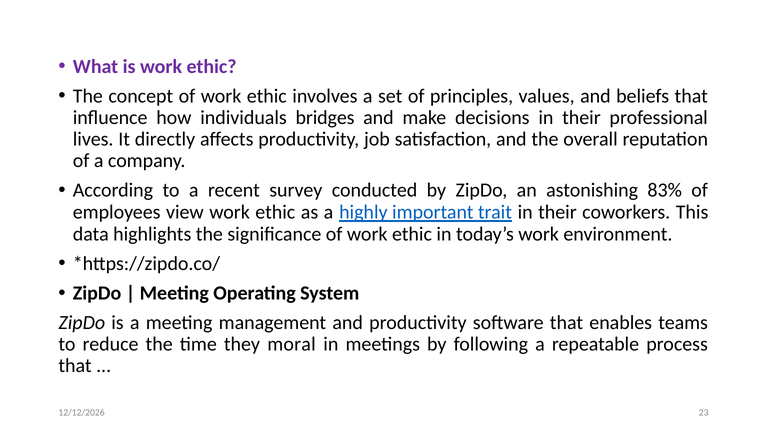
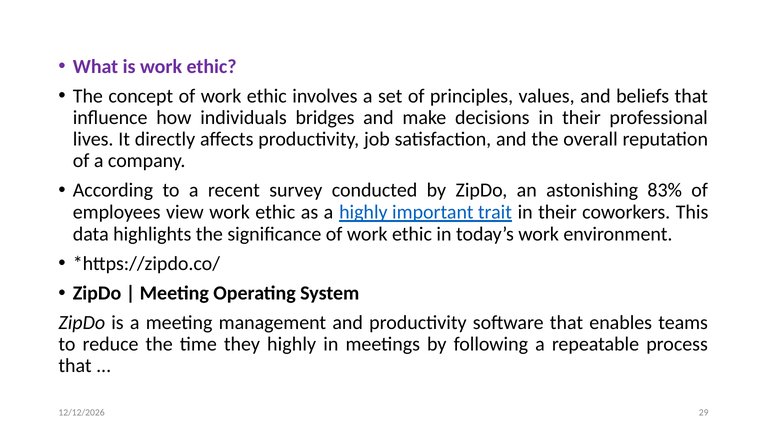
they moral: moral -> highly
23: 23 -> 29
